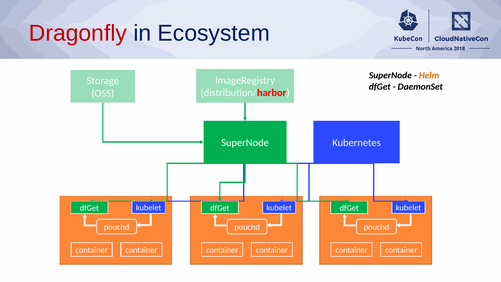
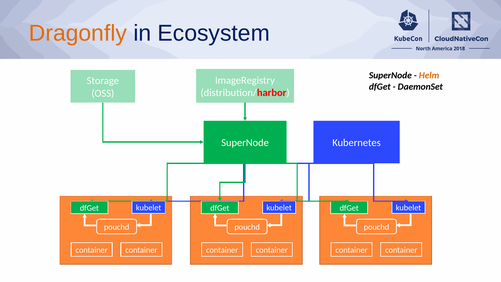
Dragonfly colour: red -> orange
